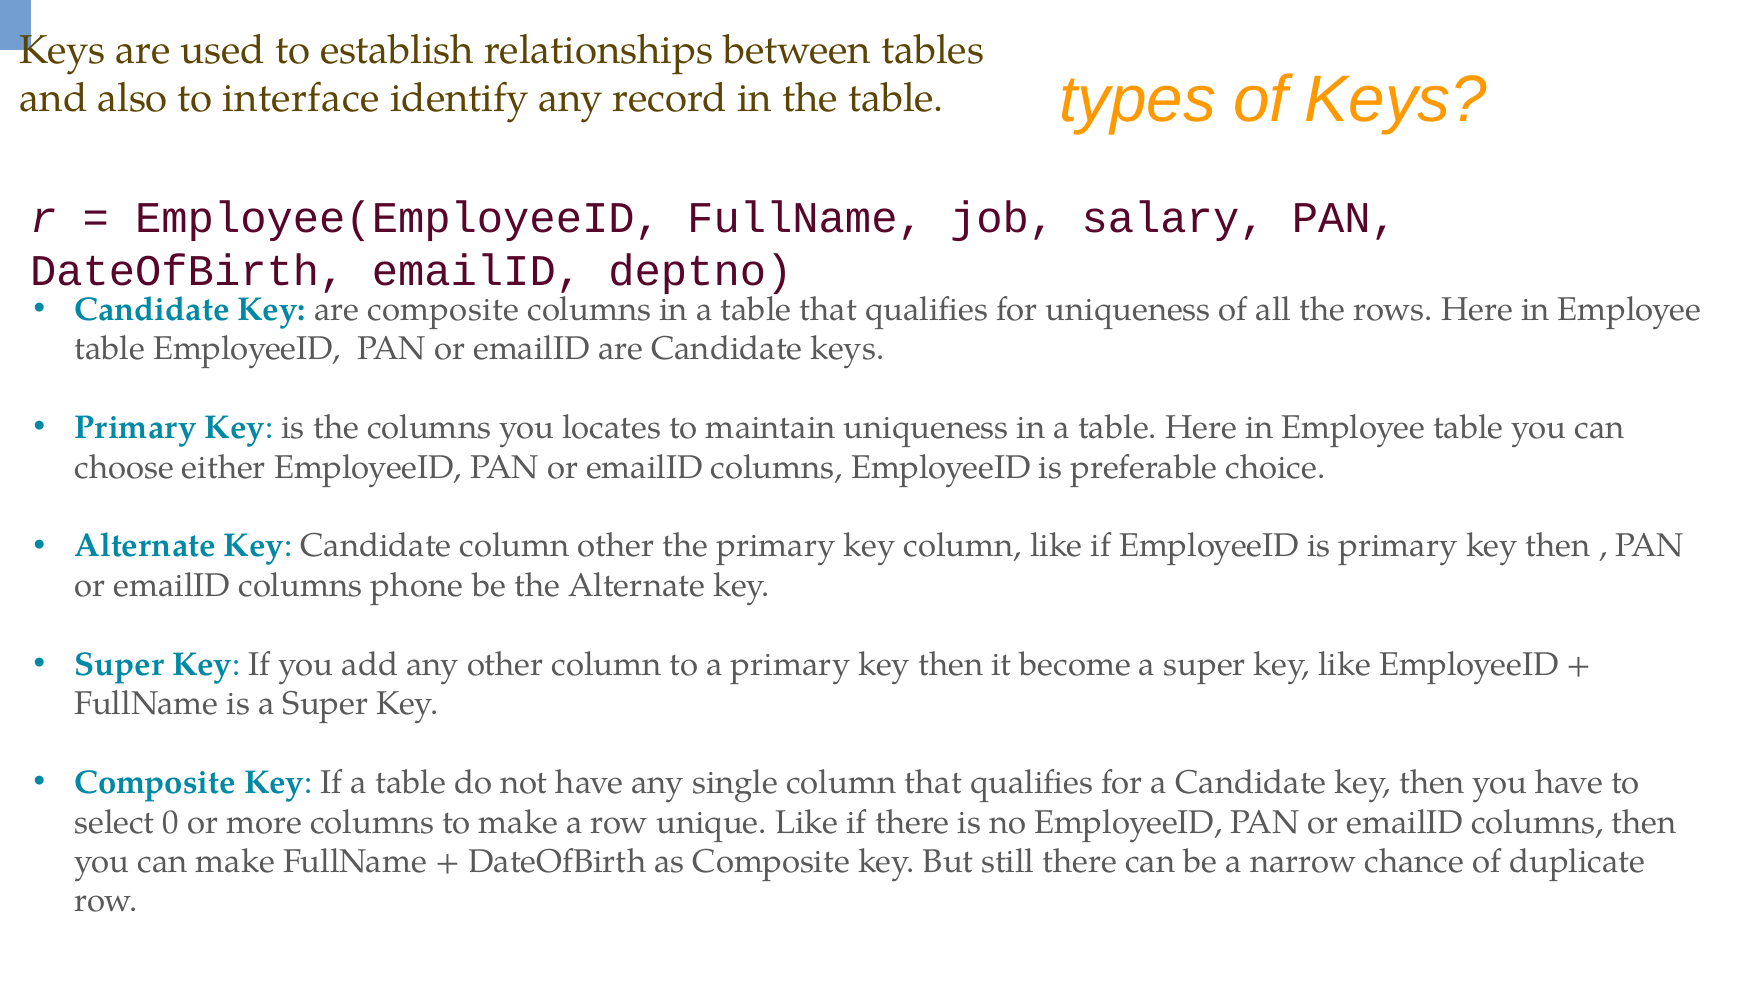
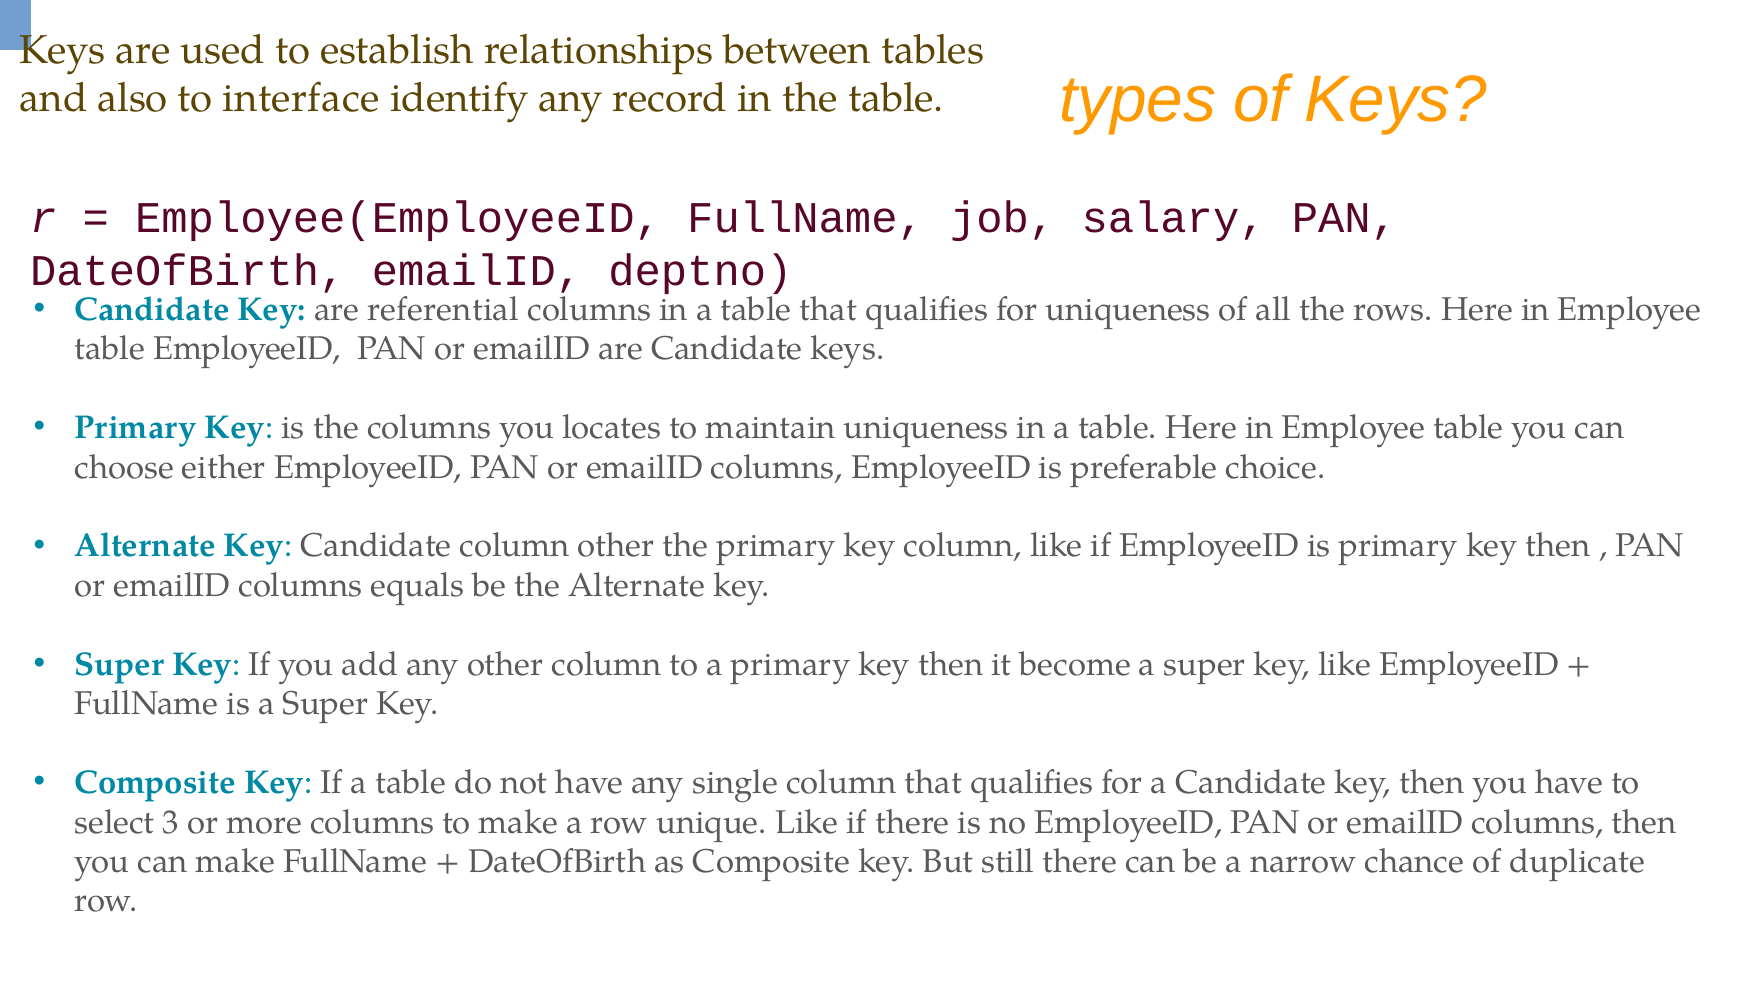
are composite: composite -> referential
phone: phone -> equals
0: 0 -> 3
